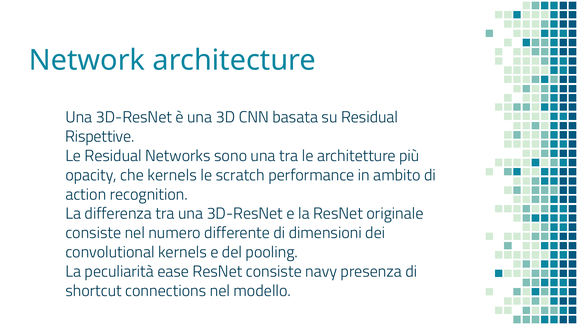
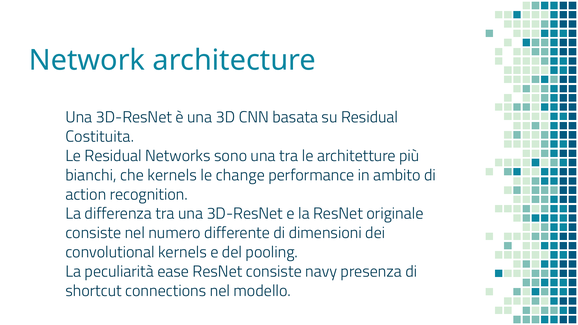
Rispettive: Rispettive -> Costituita
opacity: opacity -> bianchi
scratch: scratch -> change
